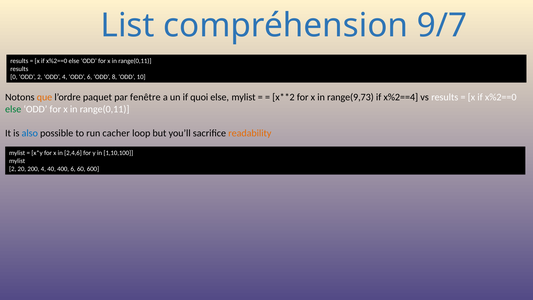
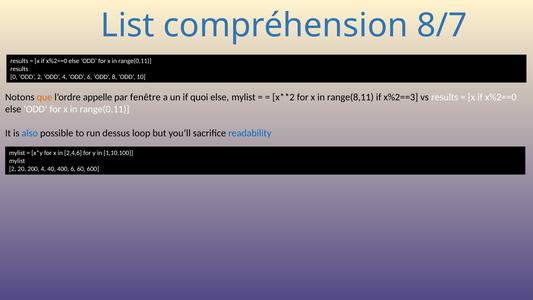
9/7: 9/7 -> 8/7
paquet: paquet -> appelle
range(9,73: range(9,73 -> range(8,11
x%2==4: x%2==4 -> x%2==3
else at (13, 109) colour: green -> black
cacher: cacher -> dessus
readability colour: orange -> blue
